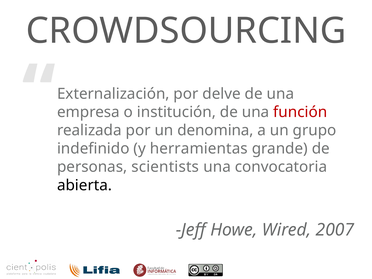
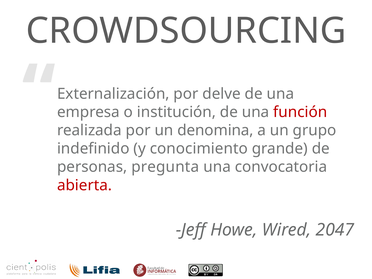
herramientas: herramientas -> conocimiento
scientists: scientists -> pregunta
abierta colour: black -> red
2007: 2007 -> 2047
